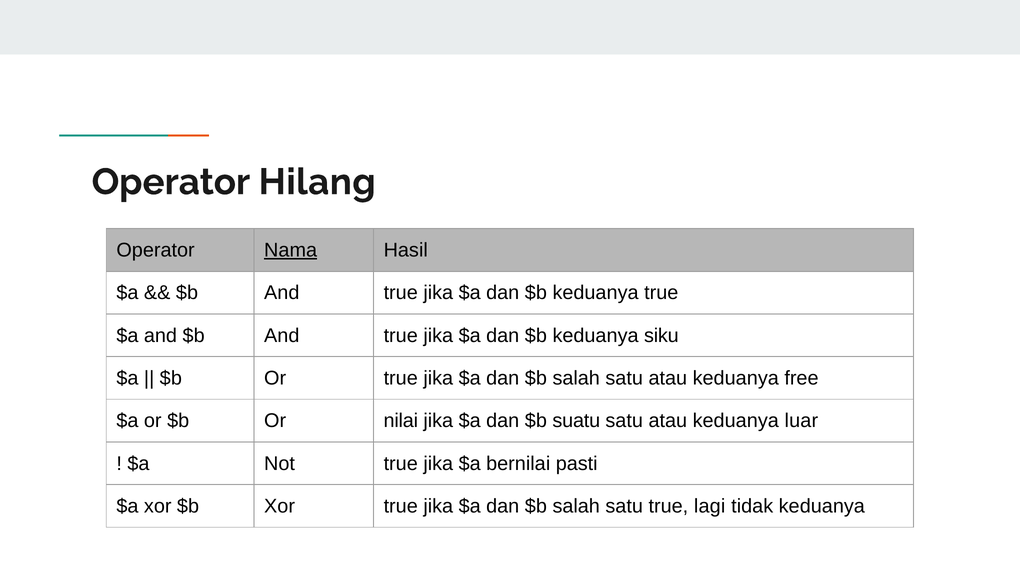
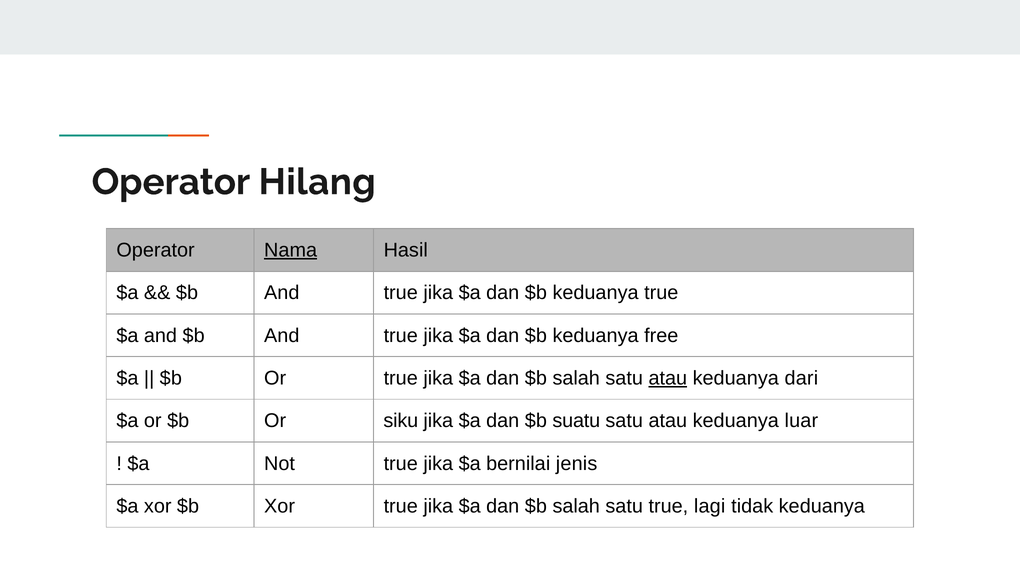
siku: siku -> free
atau at (668, 378) underline: none -> present
free: free -> dari
nilai: nilai -> siku
pasti: pasti -> jenis
